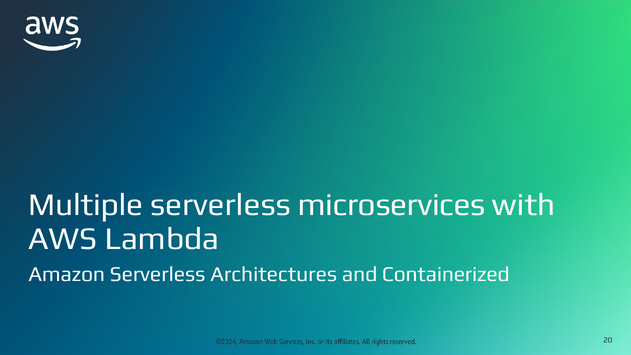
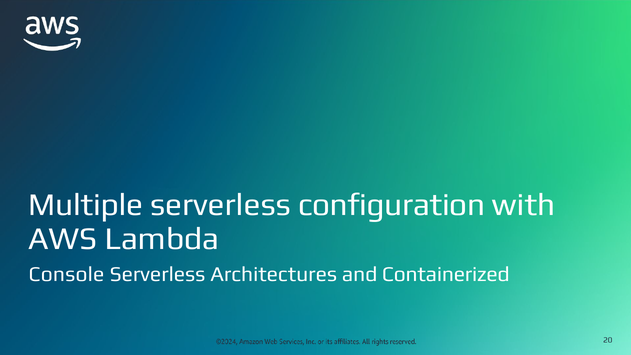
microservices: microservices -> configuration
Amazon: Amazon -> Console
